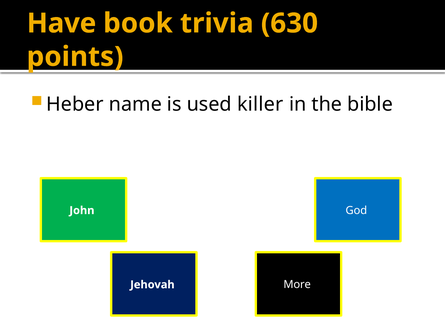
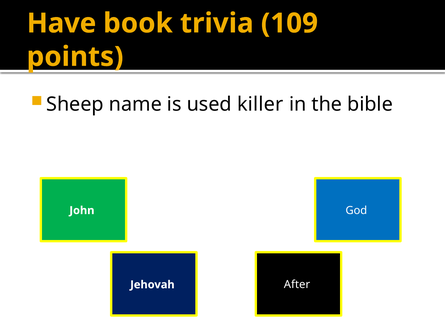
630: 630 -> 109
Heber: Heber -> Sheep
More: More -> After
